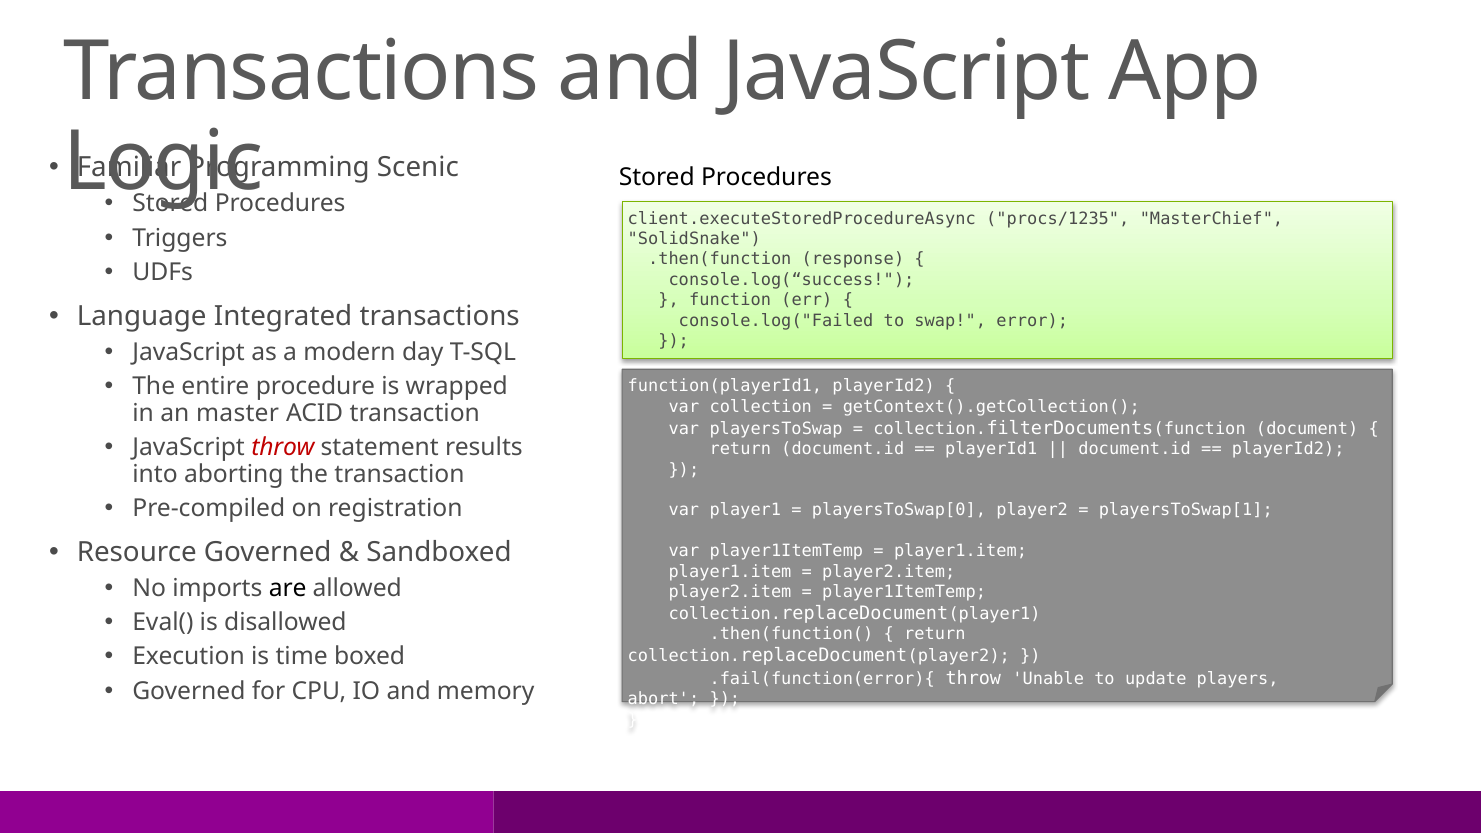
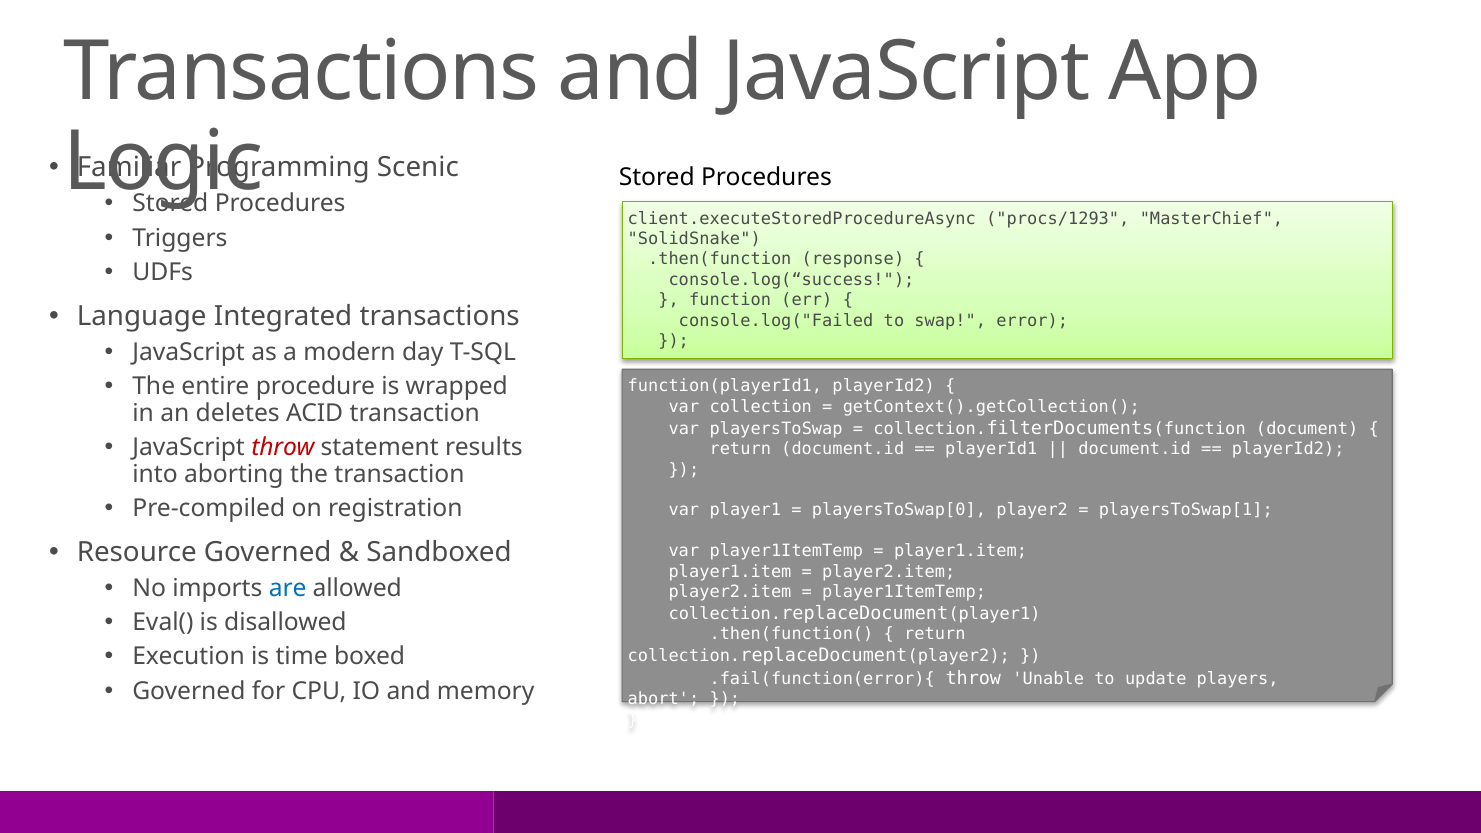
procs/1235: procs/1235 -> procs/1293
master: master -> deletes
are colour: black -> blue
